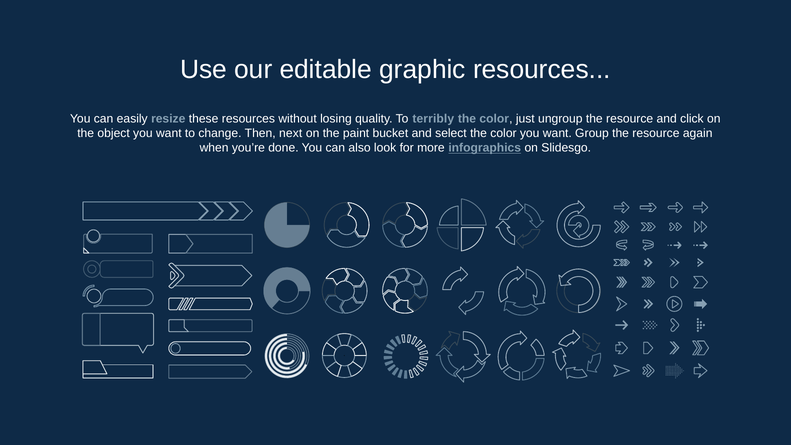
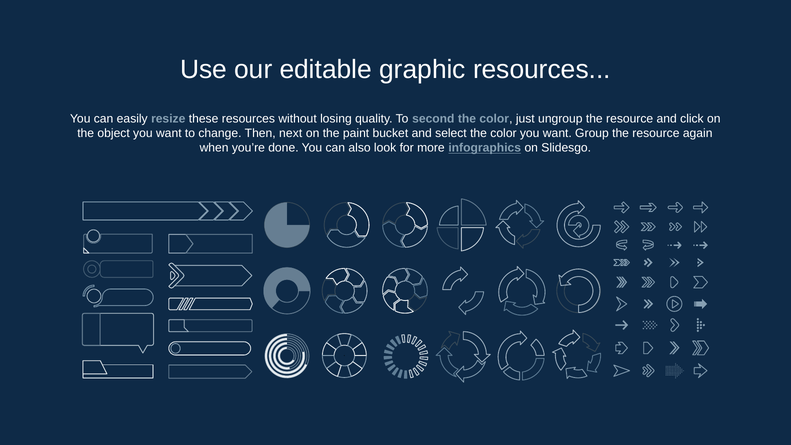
terribly: terribly -> second
